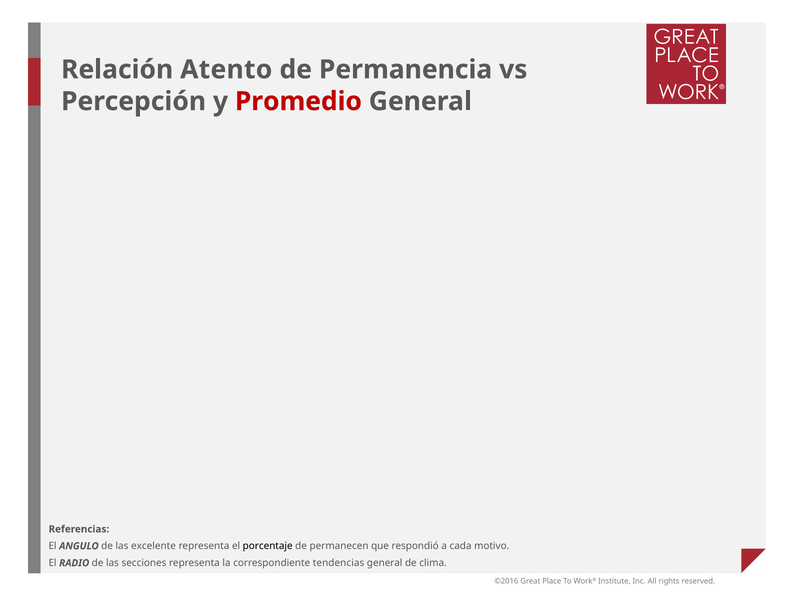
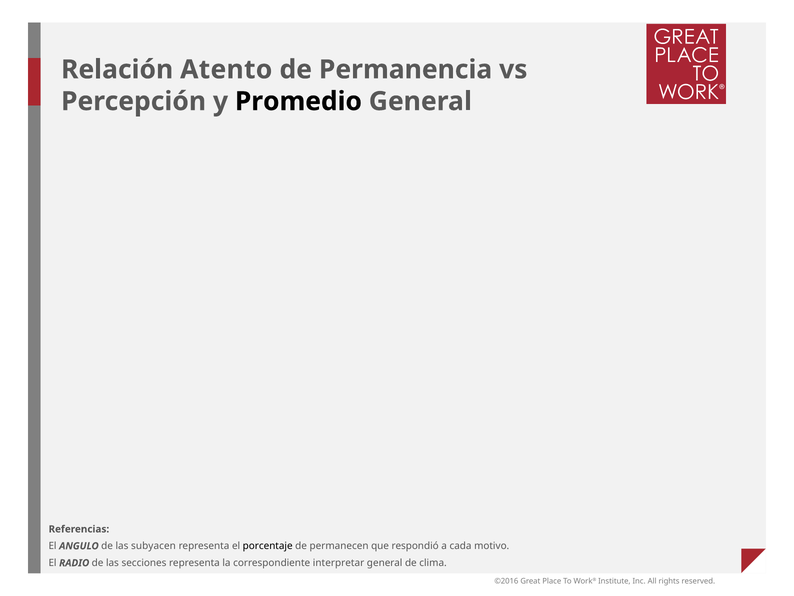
Promedio colour: red -> black
excelente: excelente -> subyacen
tendencias: tendencias -> interpretar
